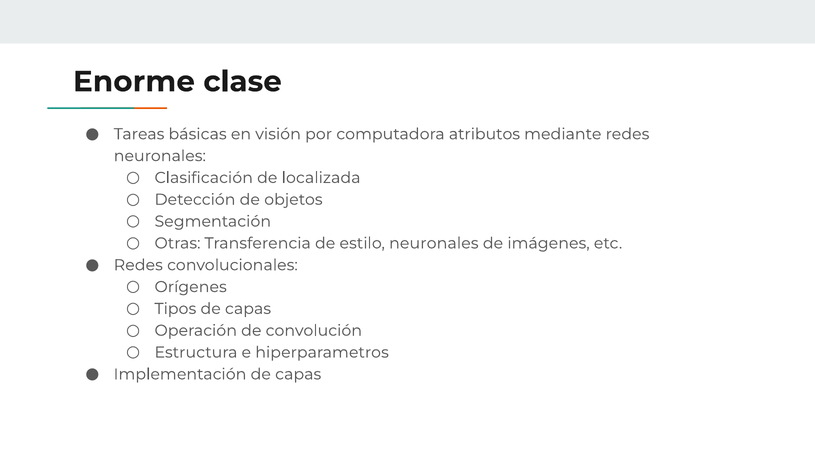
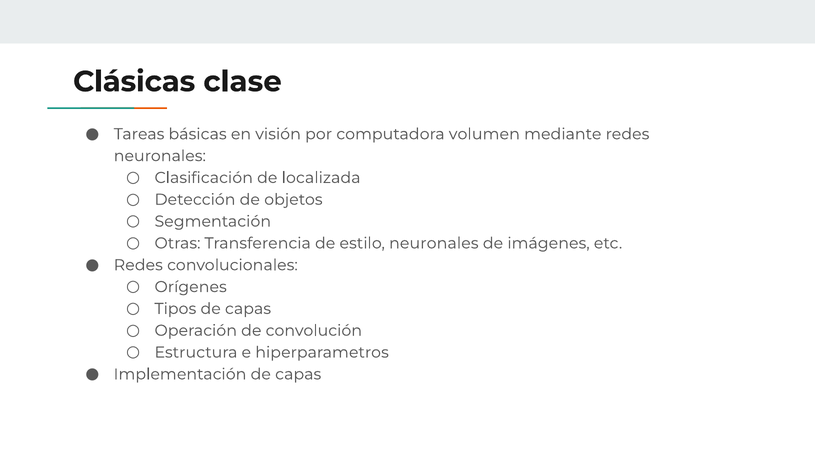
Enorme: Enorme -> Clásicas
atributos: atributos -> volumen
